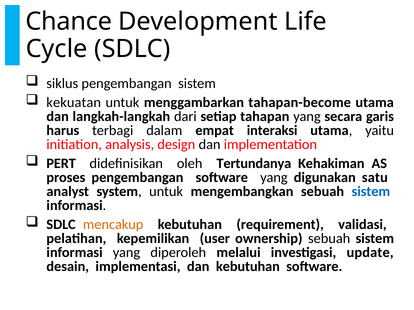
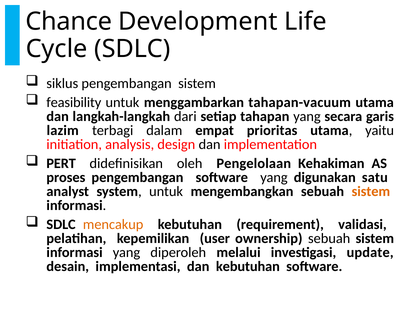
kekuatan: kekuatan -> feasibility
tahapan-become: tahapan-become -> tahapan-vacuum
harus: harus -> lazim
interaksi: interaksi -> prioritas
Tertundanya: Tertundanya -> Pengelolaan
sistem at (371, 192) colour: blue -> orange
